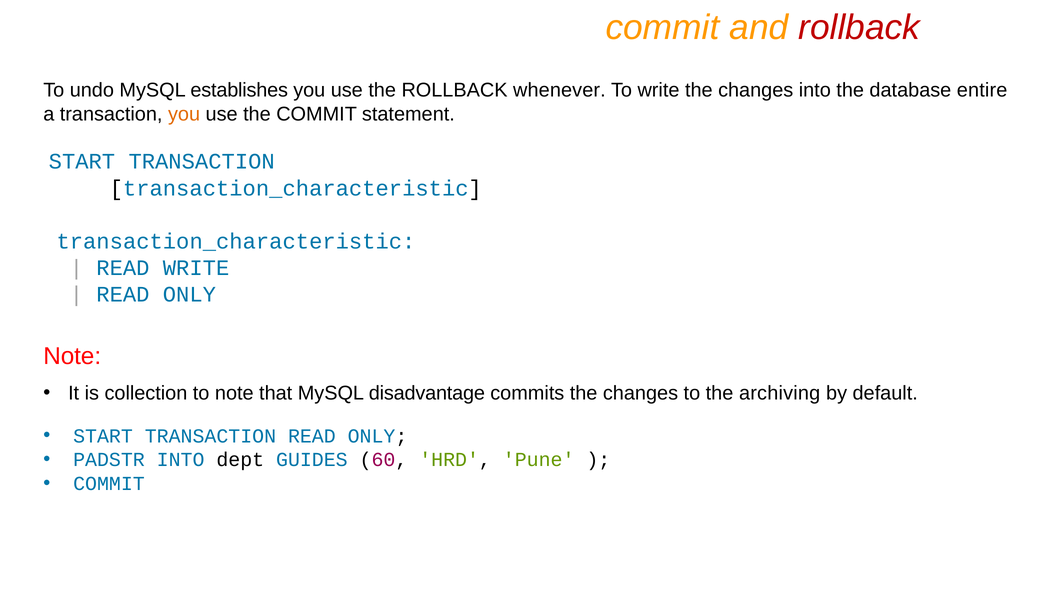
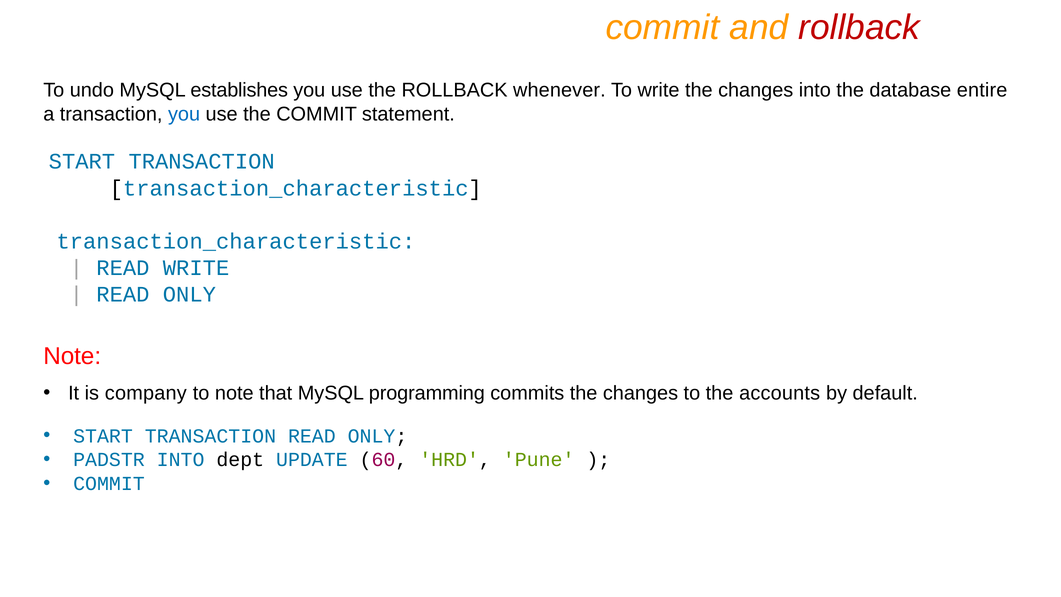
you at (184, 114) colour: orange -> blue
collection: collection -> company
disadvantage: disadvantage -> programming
archiving: archiving -> accounts
GUIDES: GUIDES -> UPDATE
